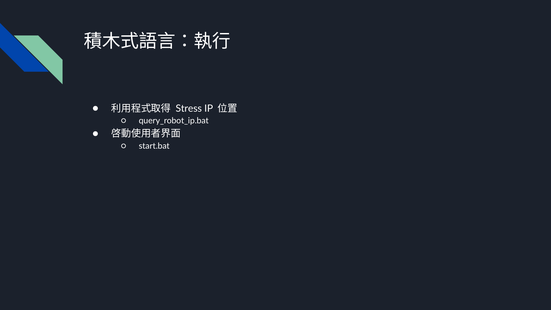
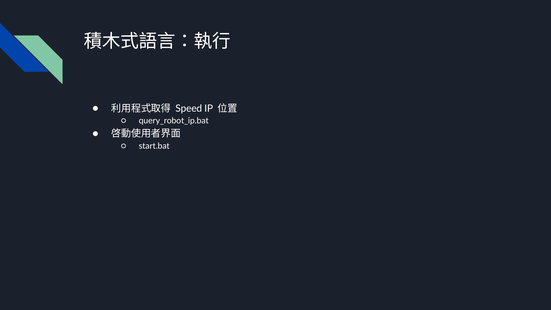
Stress: Stress -> Speed
